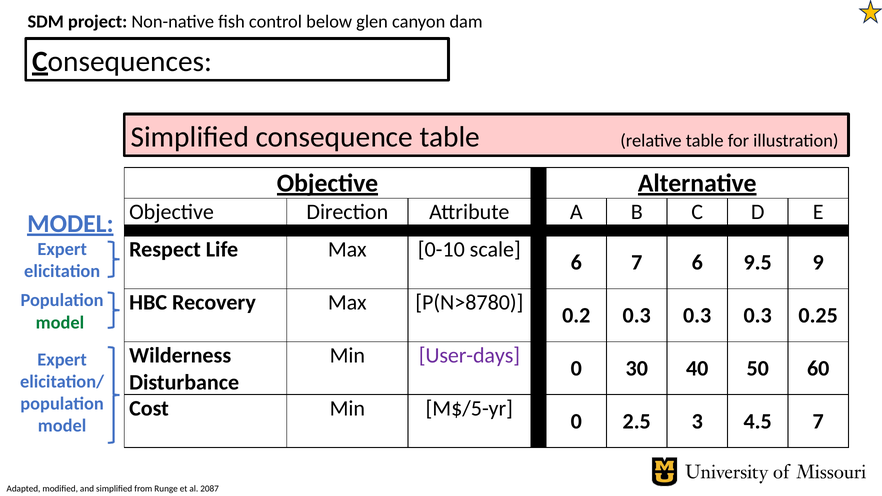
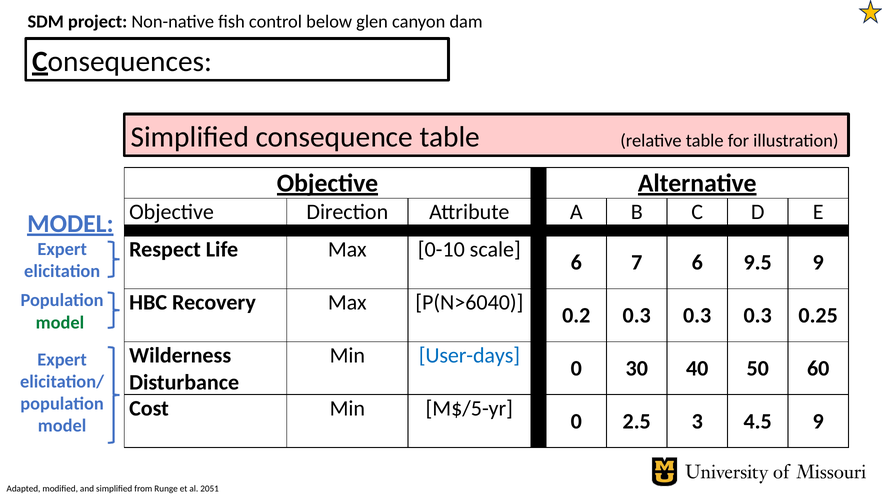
P(N>8780: P(N>8780 -> P(N>6040
User-days colour: purple -> blue
4.5 7: 7 -> 9
2087: 2087 -> 2051
